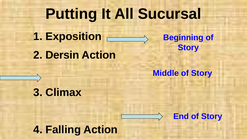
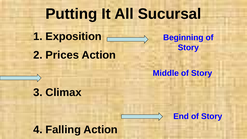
Dersin: Dersin -> Prices
